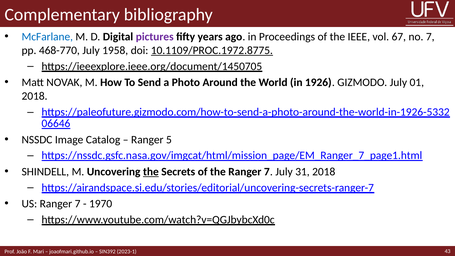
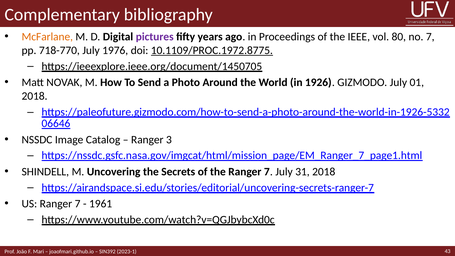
McFarlane colour: blue -> orange
67: 67 -> 80
468-770: 468-770 -> 718-770
1958: 1958 -> 1976
5: 5 -> 3
the at (151, 172) underline: present -> none
1970: 1970 -> 1961
